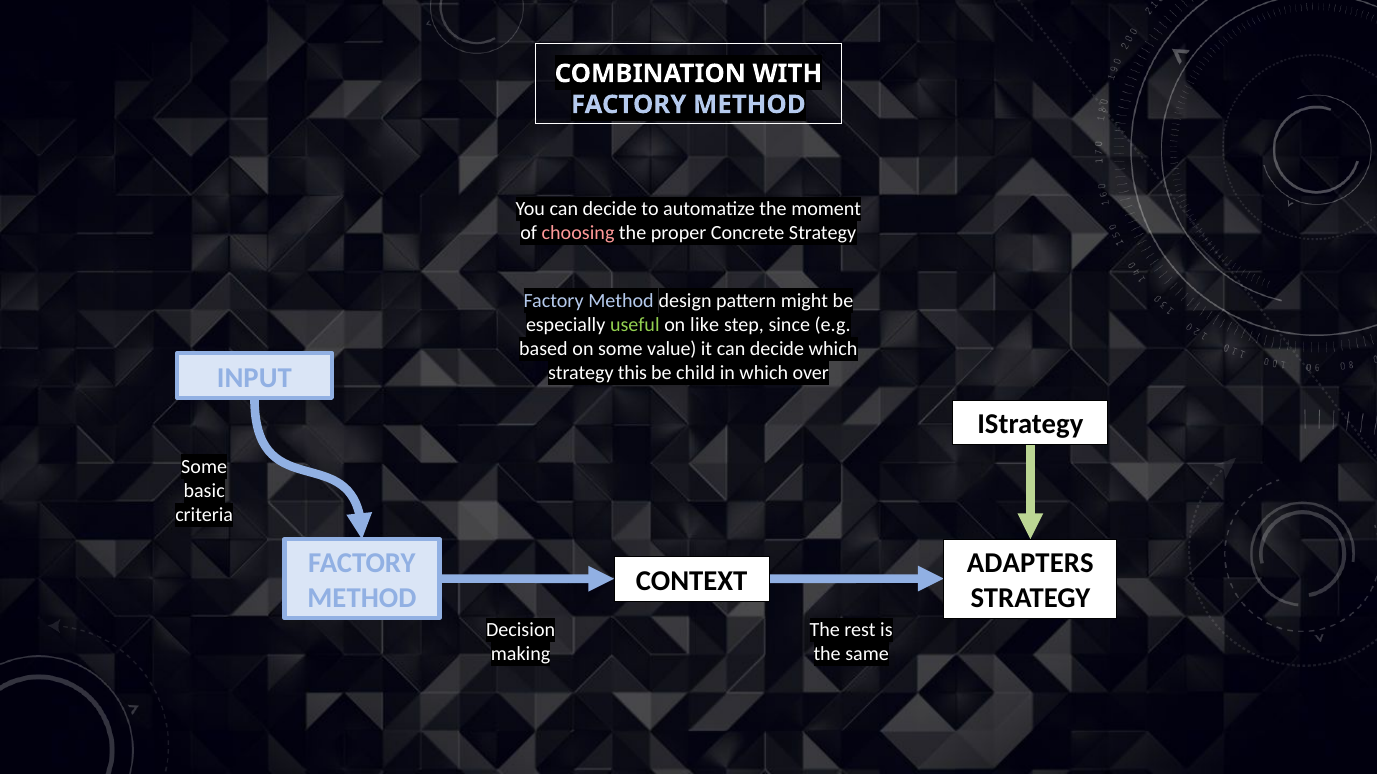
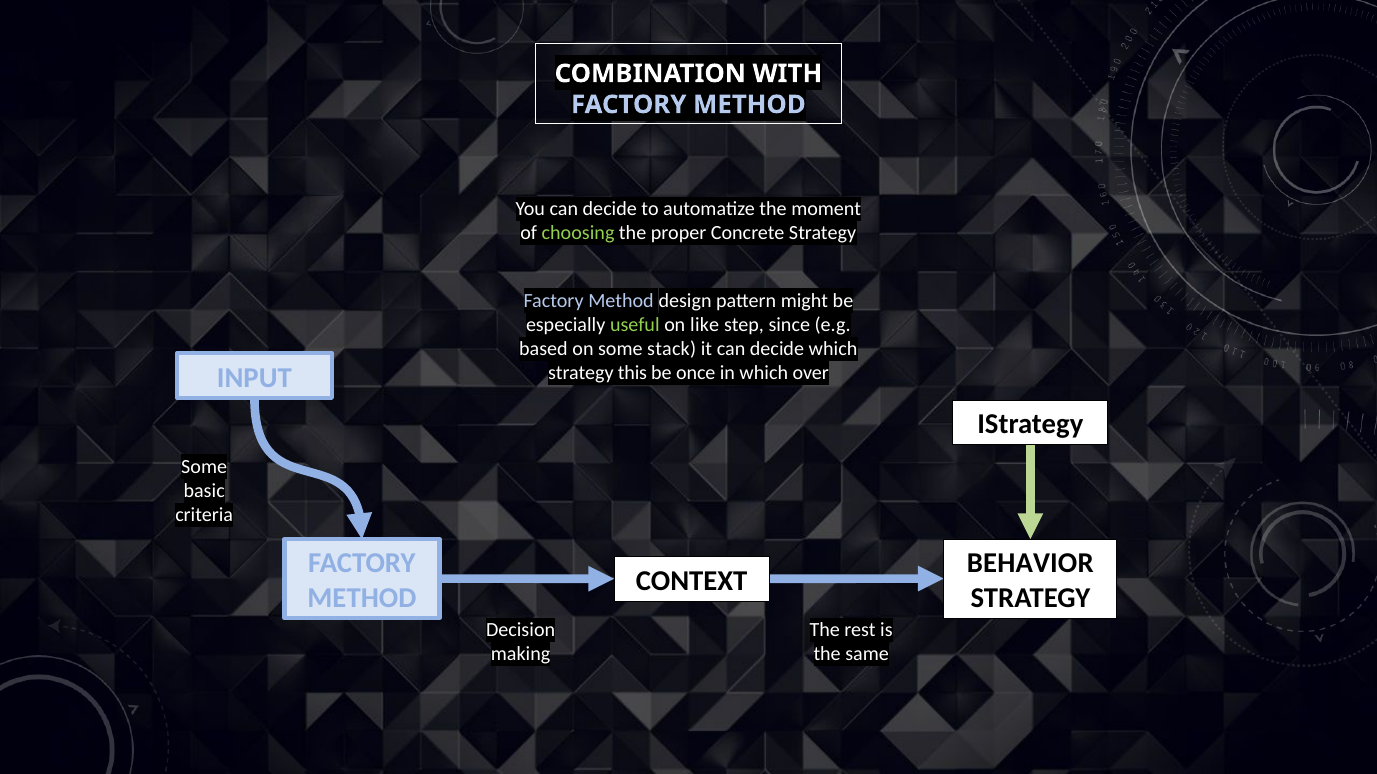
choosing colour: pink -> light green
value: value -> stack
child: child -> once
ADAPTERS: ADAPTERS -> BEHAVIOR
